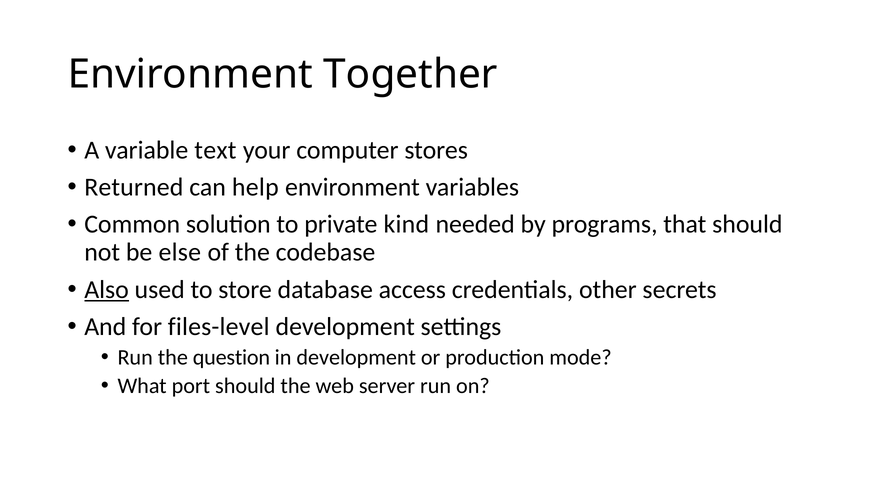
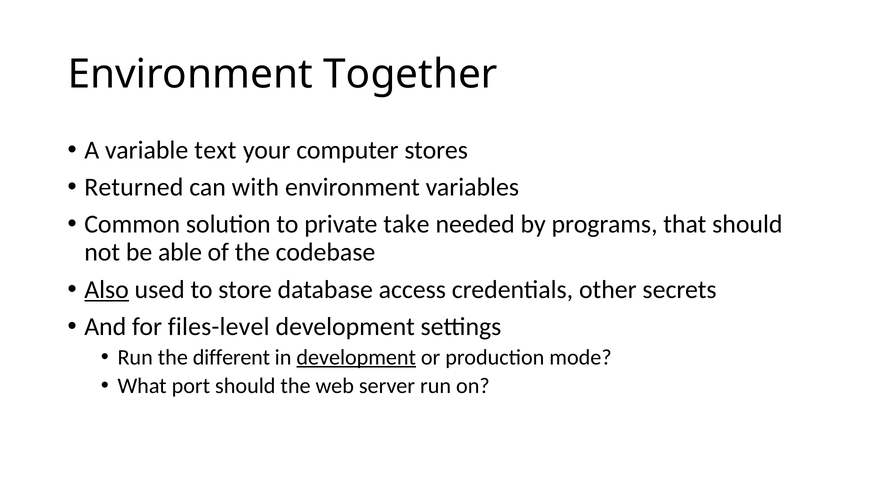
help: help -> with
kind: kind -> take
else: else -> able
question: question -> different
development at (356, 357) underline: none -> present
